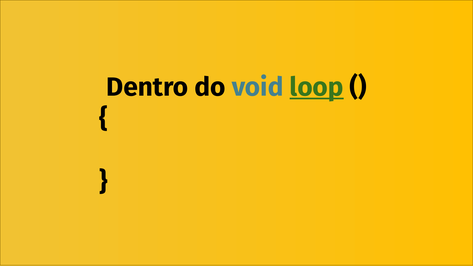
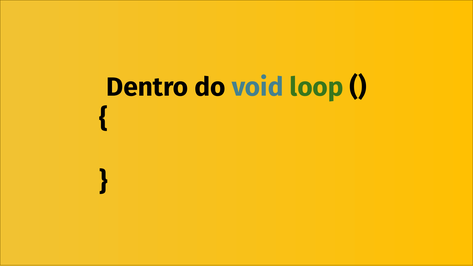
loop underline: present -> none
